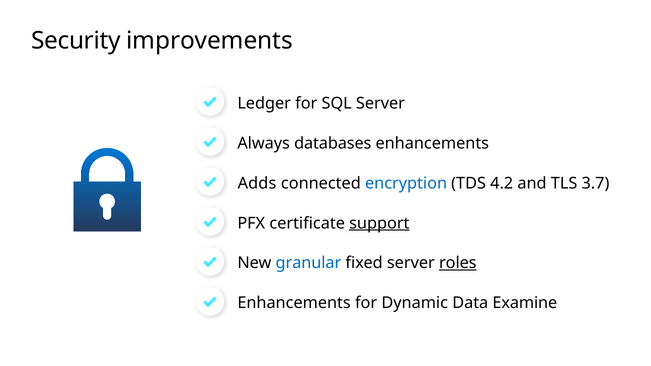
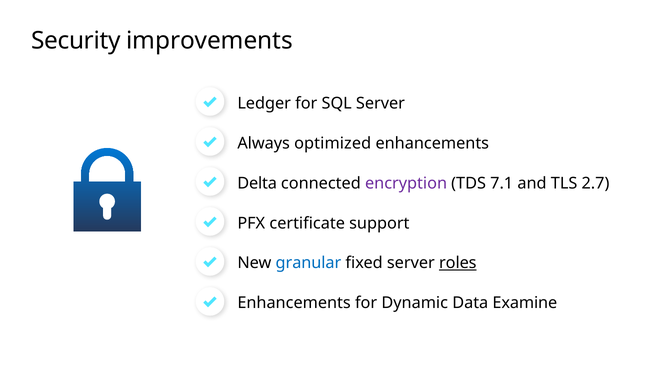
databases: databases -> optimized
Adds: Adds -> Delta
encryption colour: blue -> purple
4.2: 4.2 -> 7.1
3.7: 3.7 -> 2.7
support underline: present -> none
